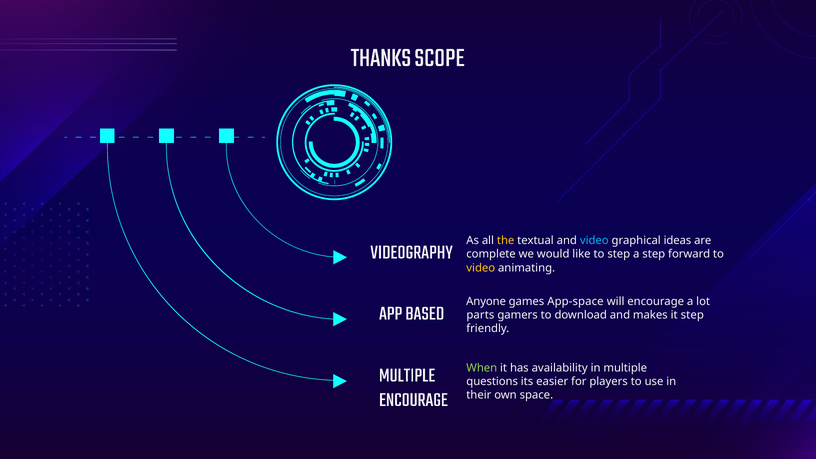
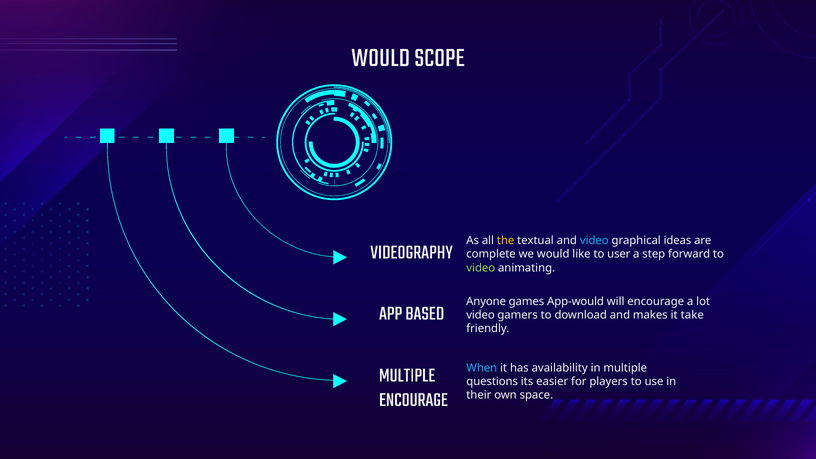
THANKS at (381, 57): THANKS -> WOULD
to step: step -> user
video at (481, 268) colour: yellow -> light green
App-space: App-space -> App-would
parts at (480, 315): parts -> video
it step: step -> take
When colour: light green -> light blue
